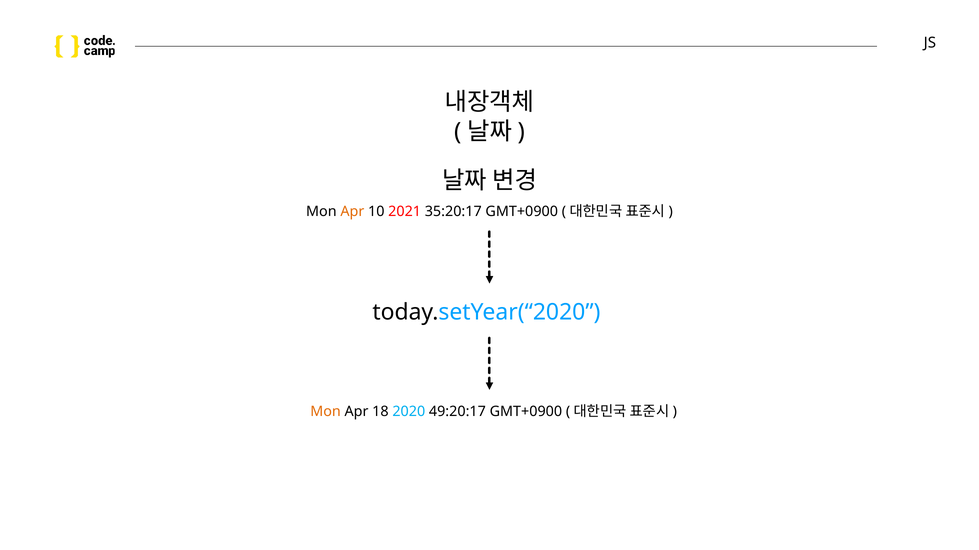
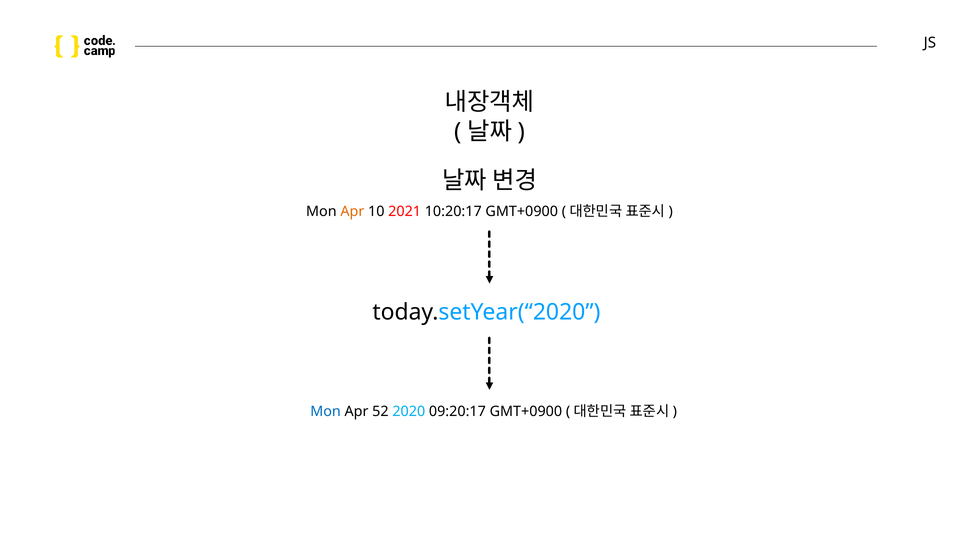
35:20:17: 35:20:17 -> 10:20:17
Mon at (326, 412) colour: orange -> blue
18: 18 -> 52
49:20:17: 49:20:17 -> 09:20:17
